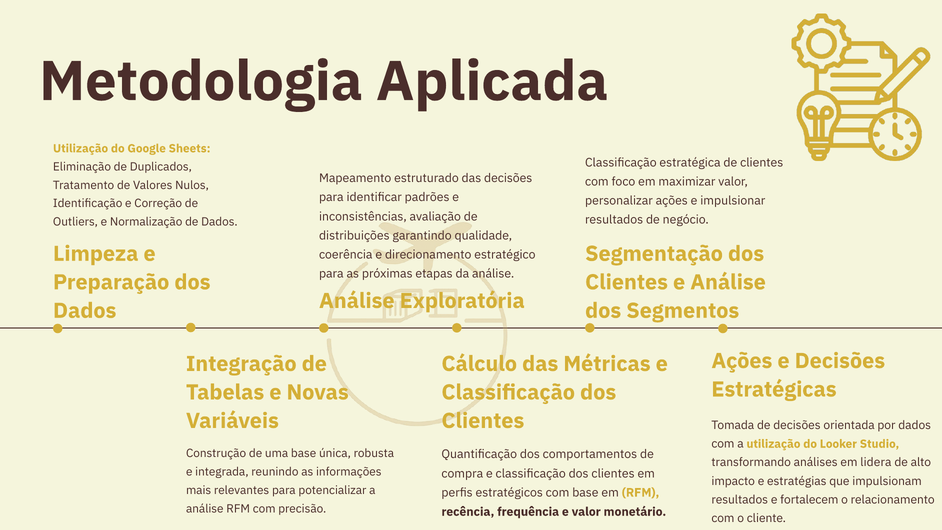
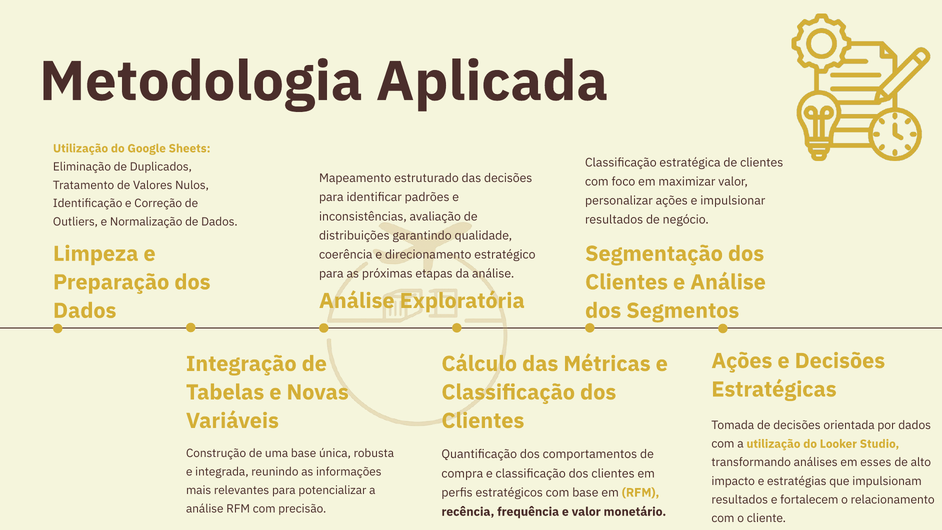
lidera: lidera -> esses
